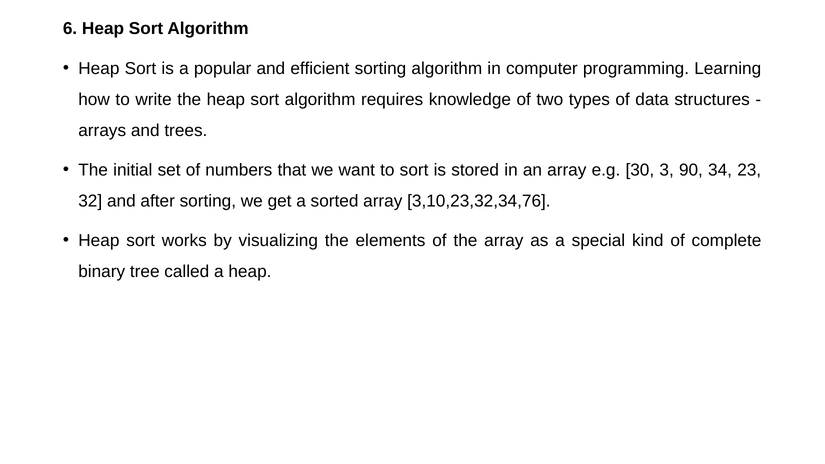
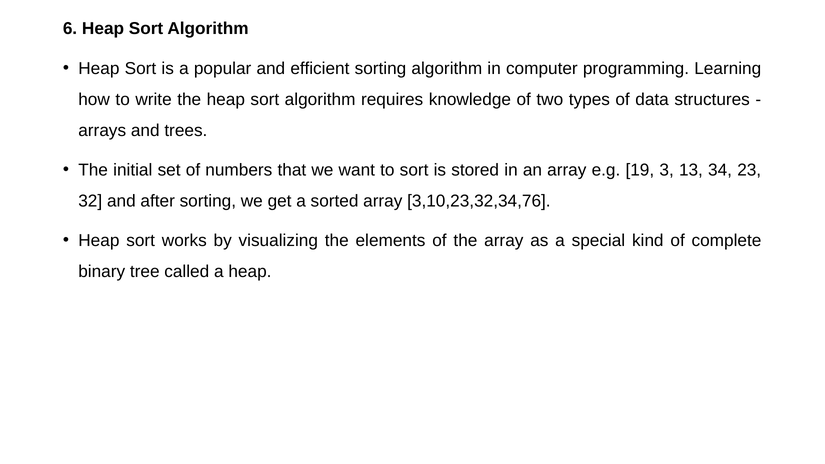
30: 30 -> 19
90: 90 -> 13
